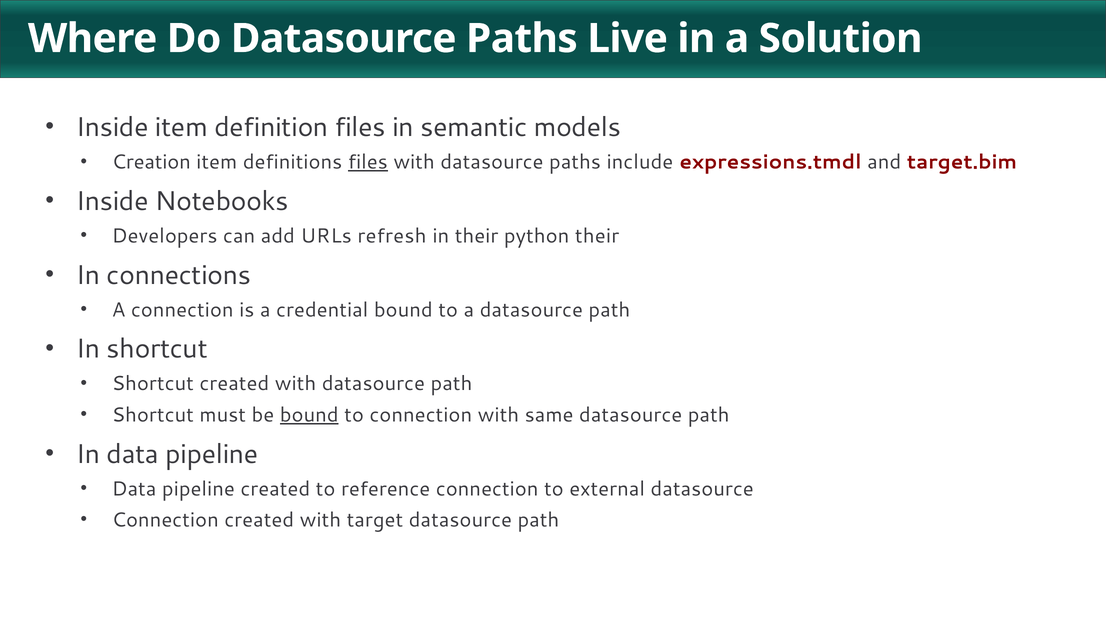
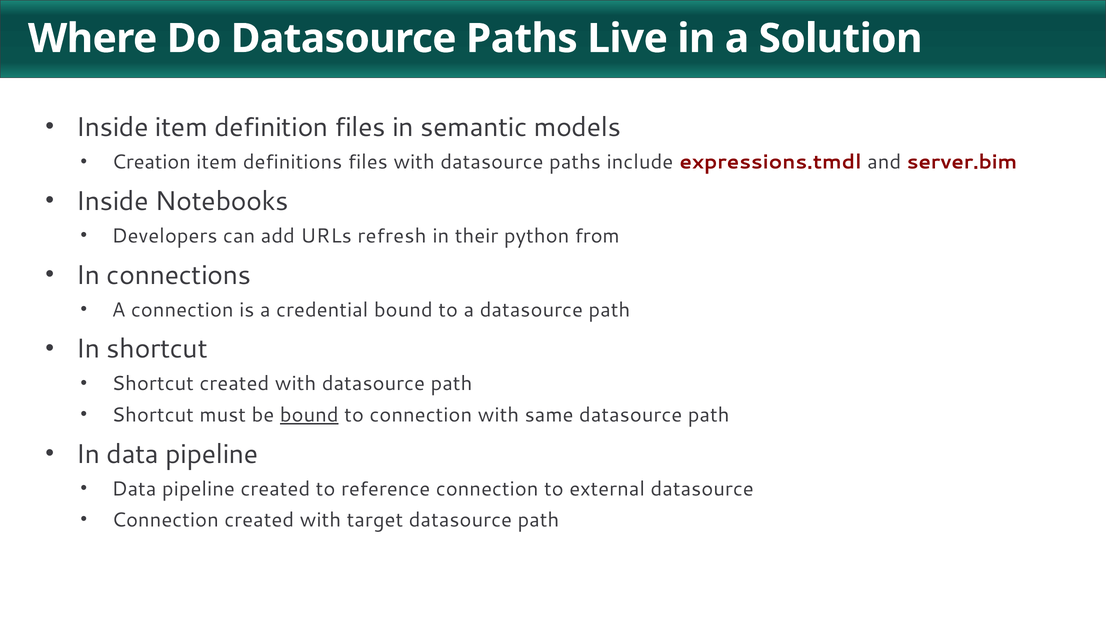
files at (368, 162) underline: present -> none
target.bim: target.bim -> server.bim
python their: their -> from
